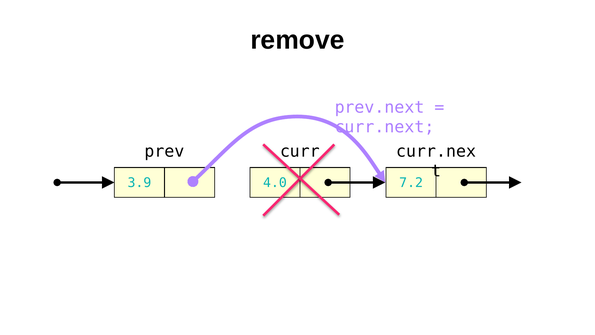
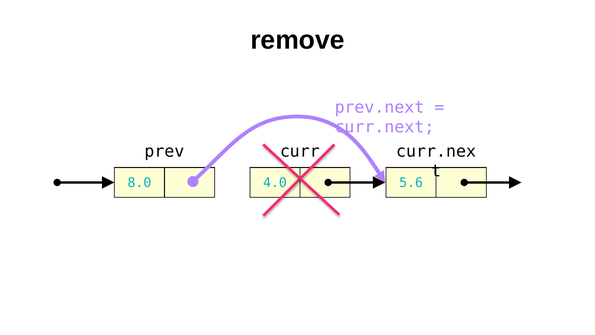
3.9: 3.9 -> 8.0
7.2: 7.2 -> 5.6
